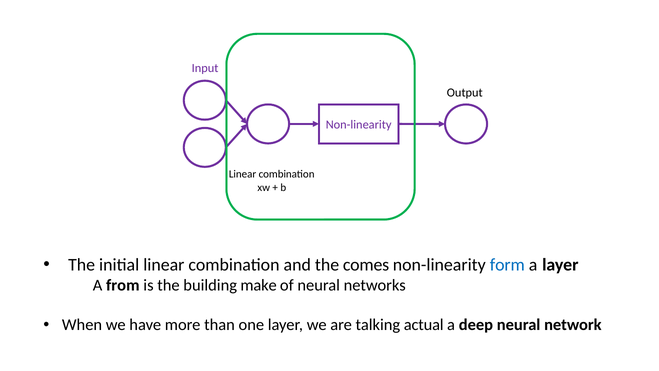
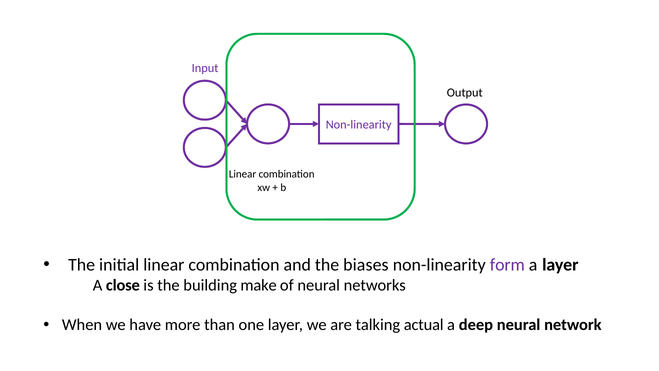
comes: comes -> biases
form colour: blue -> purple
from: from -> close
